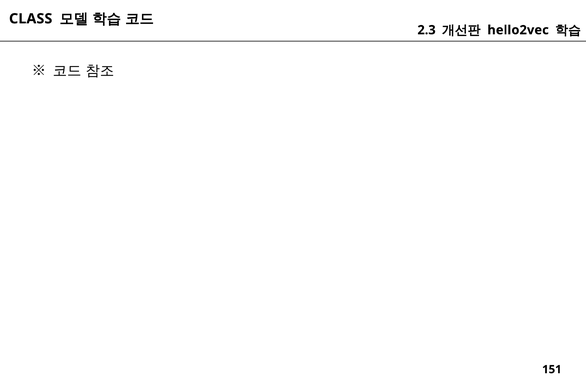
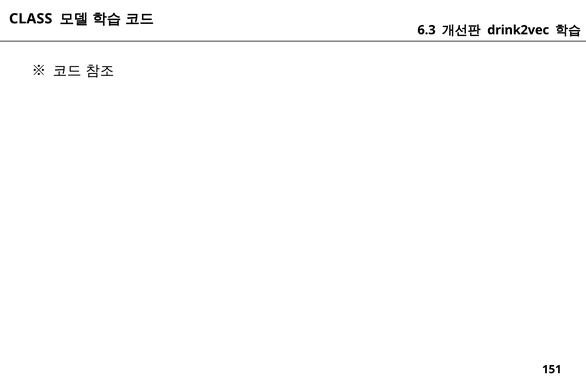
2.3: 2.3 -> 6.3
hello2vec: hello2vec -> drink2vec
